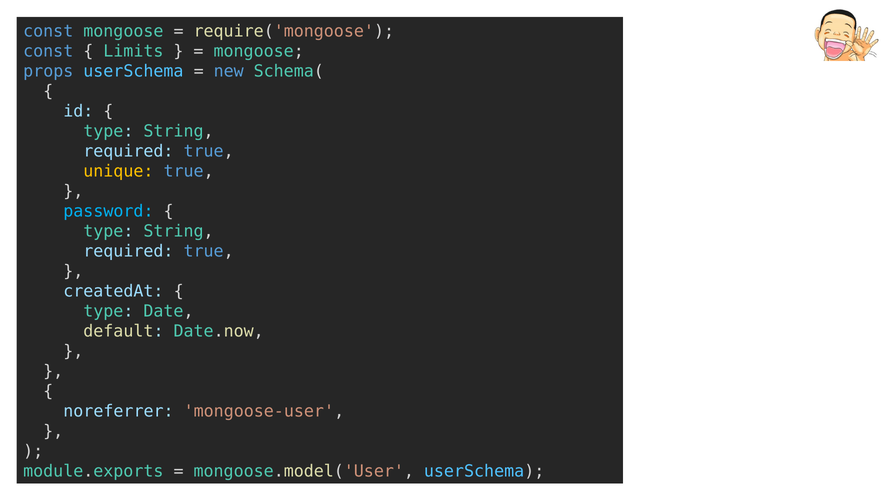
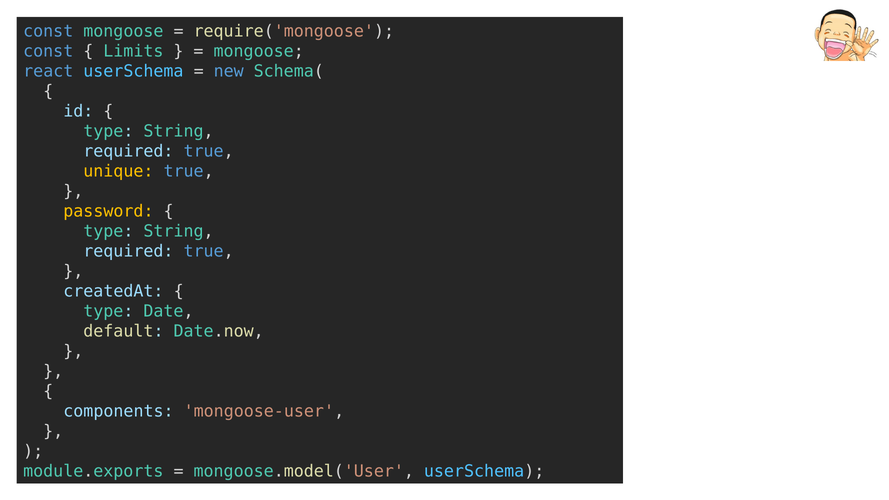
props: props -> react
password colour: light blue -> yellow
noreferrer: noreferrer -> components
